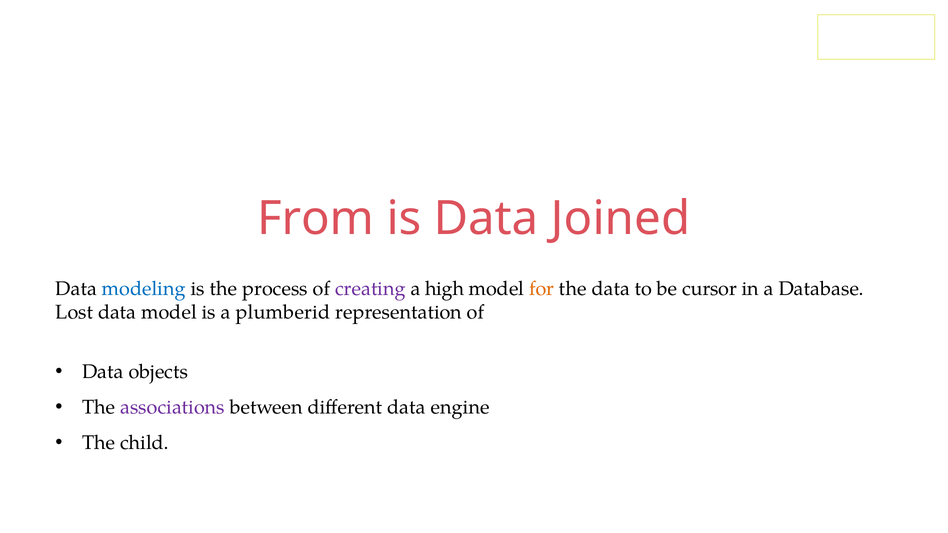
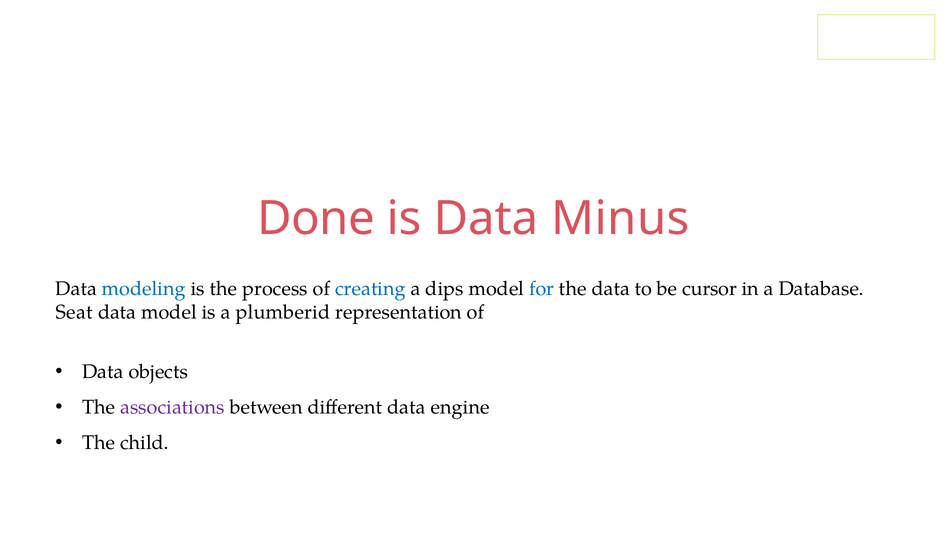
From: From -> Done
Joined: Joined -> Minus
creating colour: purple -> blue
high: high -> dips
for colour: orange -> blue
Lost: Lost -> Seat
